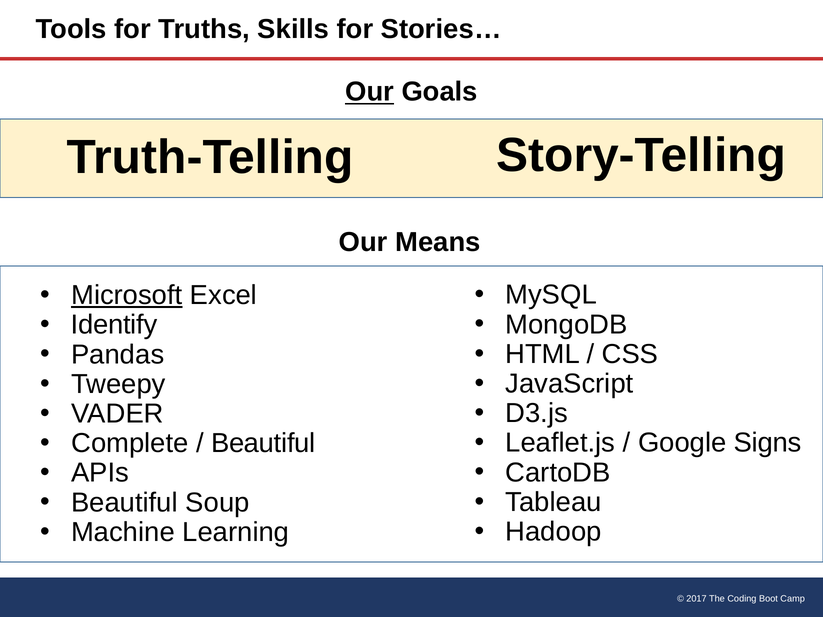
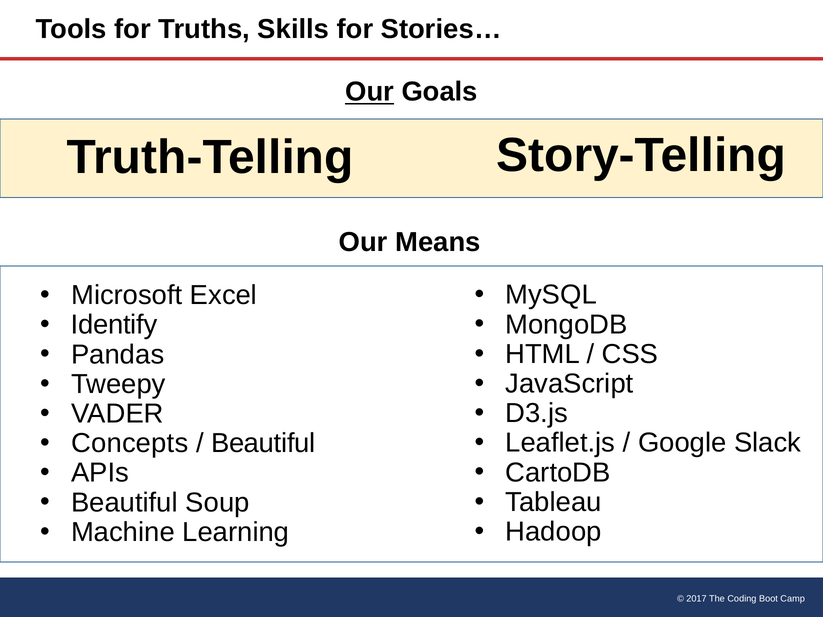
Microsoft underline: present -> none
Signs: Signs -> Slack
Complete: Complete -> Concepts
